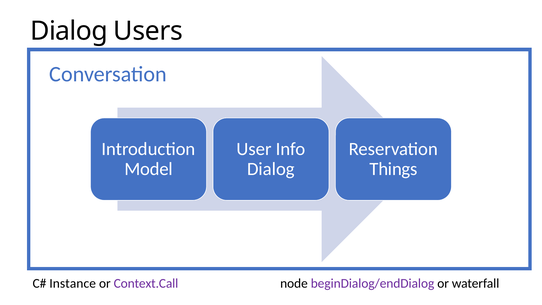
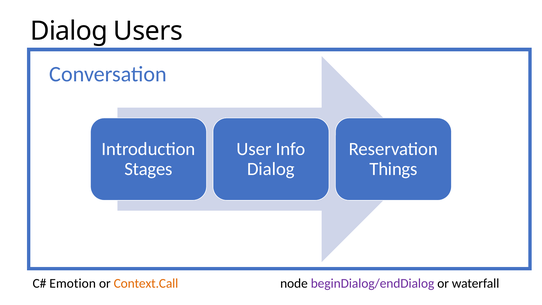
Model: Model -> Stages
Instance: Instance -> Emotion
Context.Call colour: purple -> orange
